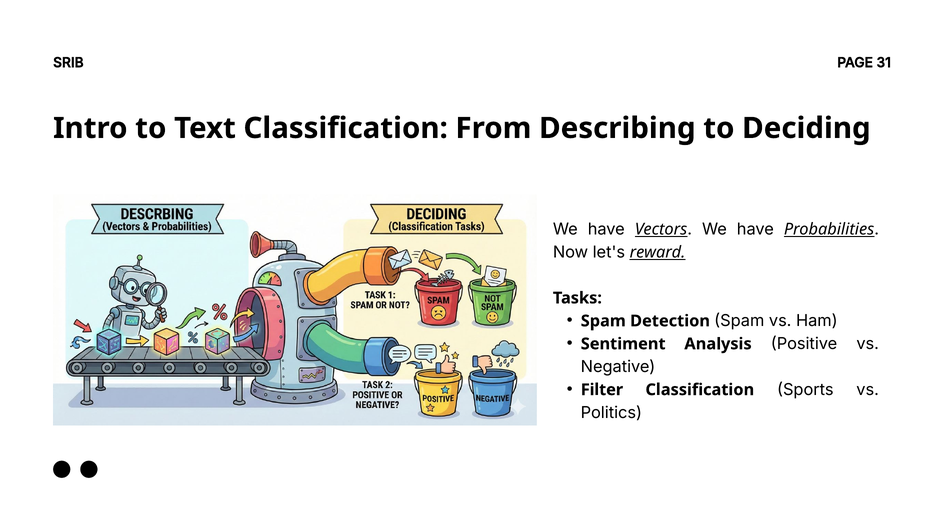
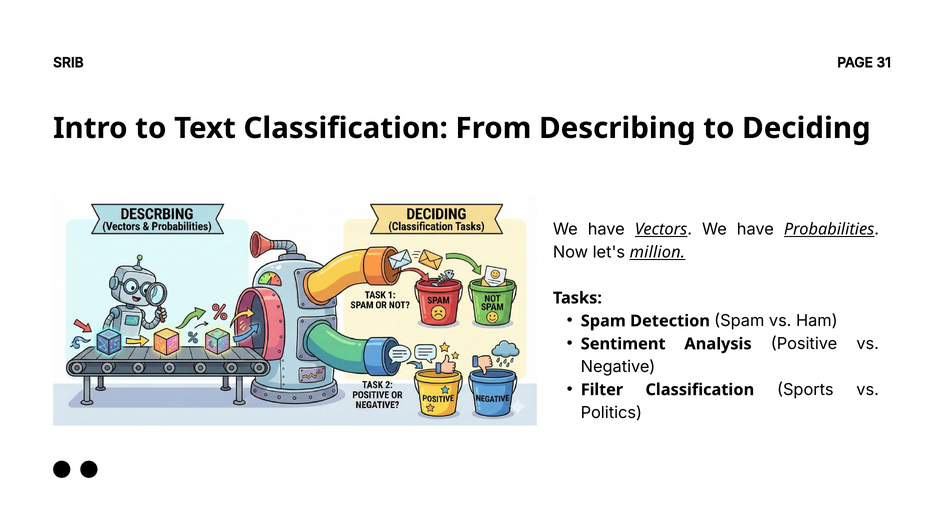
reward: reward -> million
